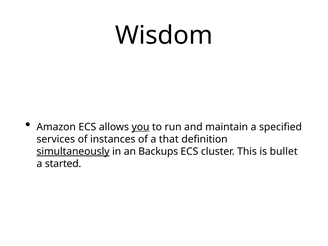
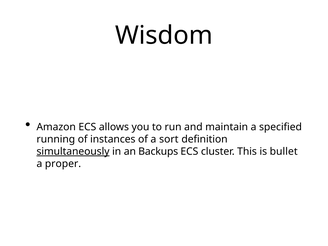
you underline: present -> none
services: services -> running
that: that -> sort
started: started -> proper
